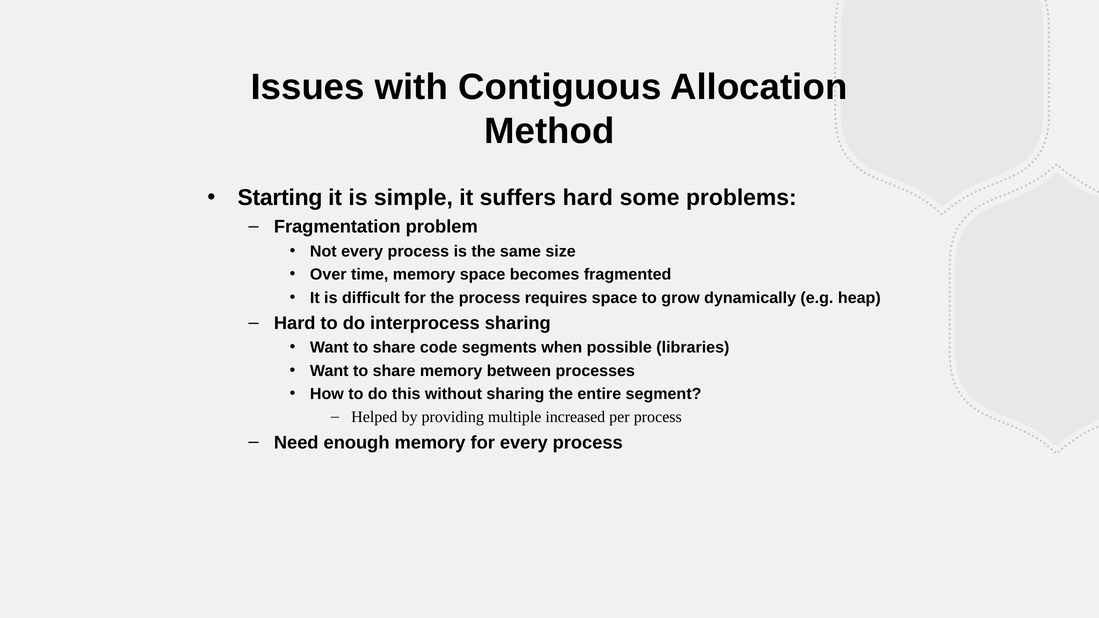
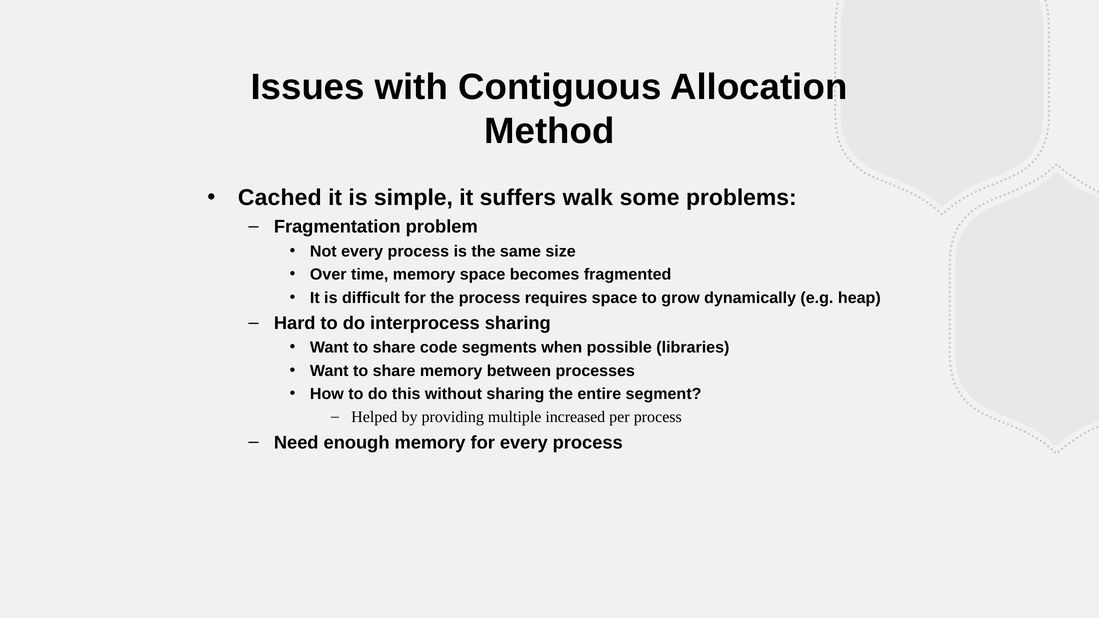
Starting: Starting -> Cached
suffers hard: hard -> walk
